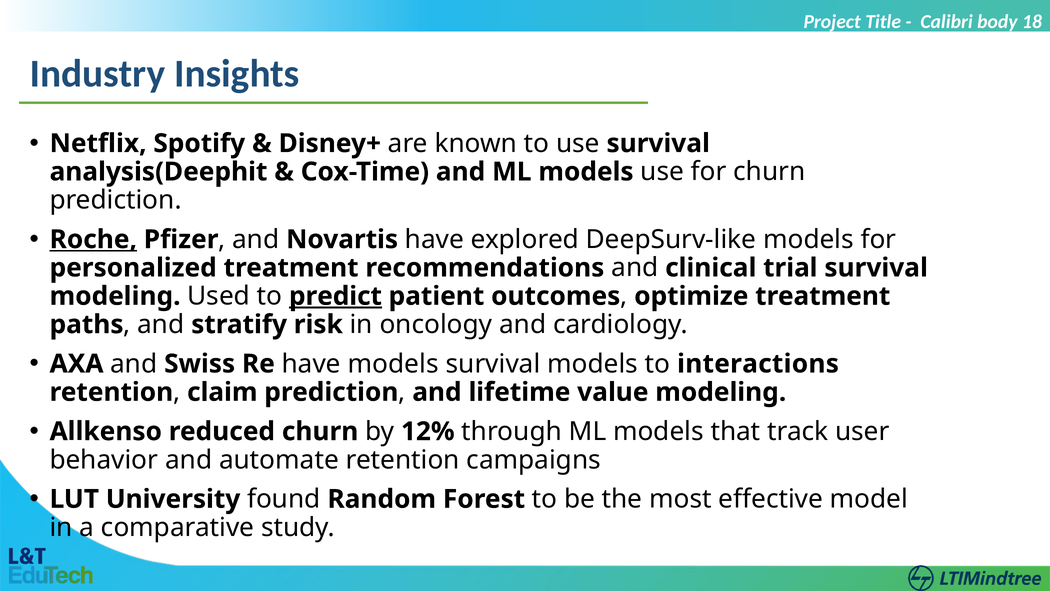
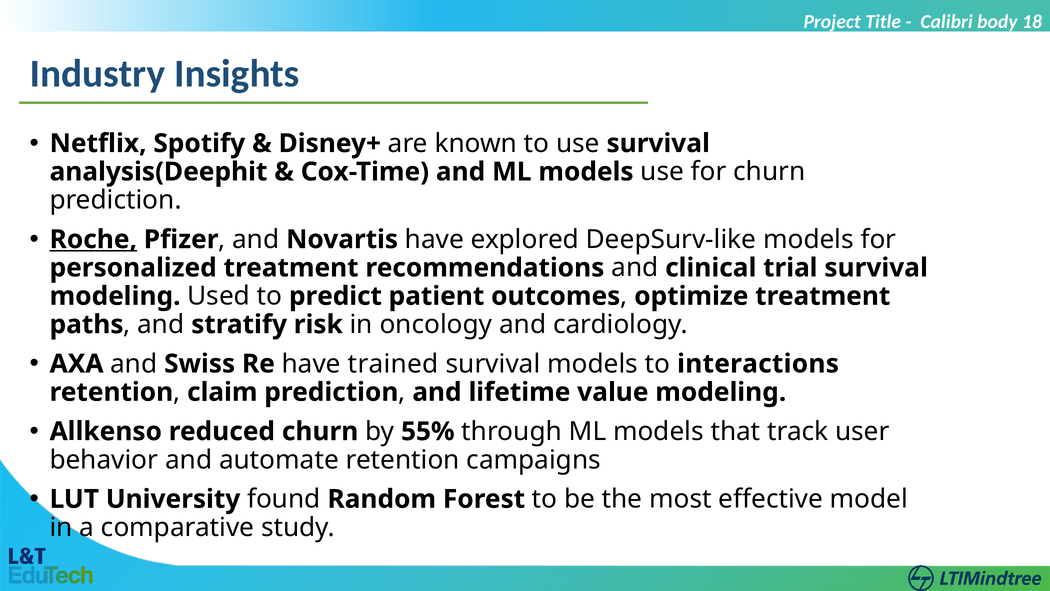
predict underline: present -> none
have models: models -> trained
12%: 12% -> 55%
